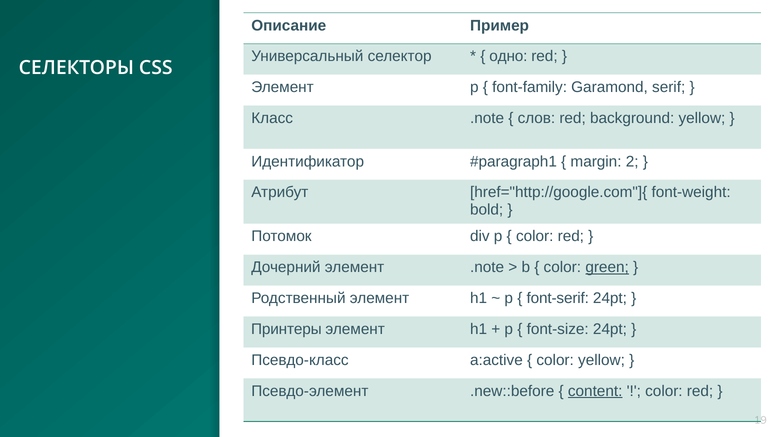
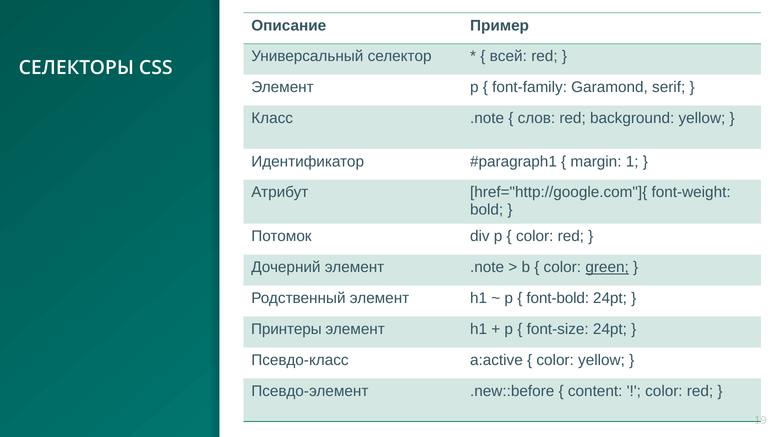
одно: одно -> всей
2: 2 -> 1
font-serif: font-serif -> font-bold
content underline: present -> none
